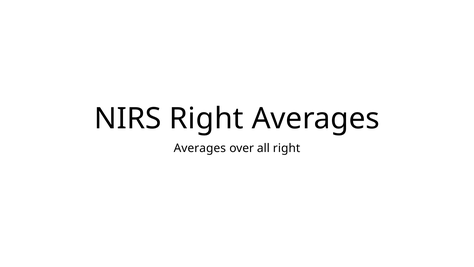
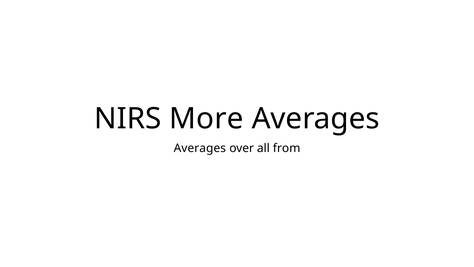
NIRS Right: Right -> More
all right: right -> from
